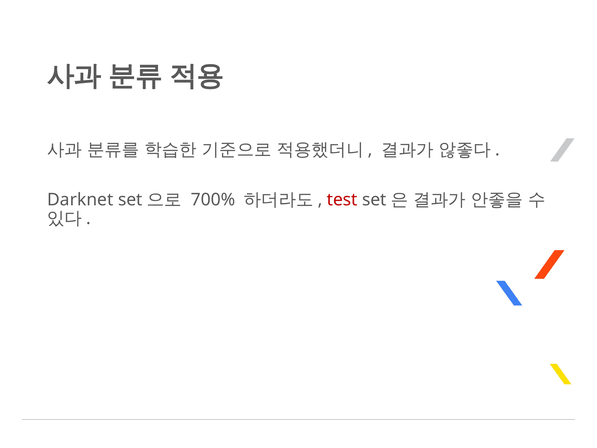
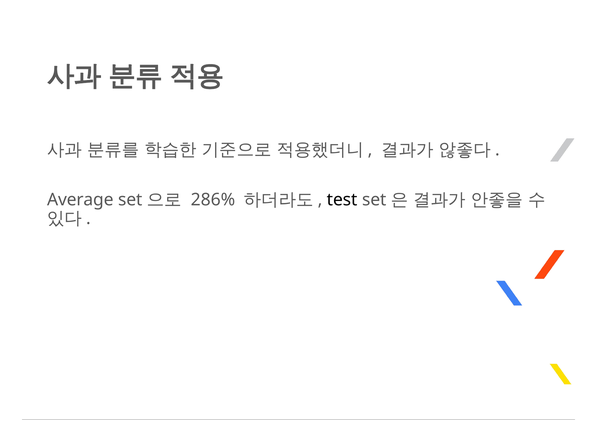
Darknet: Darknet -> Average
700%: 700% -> 286%
test colour: red -> black
